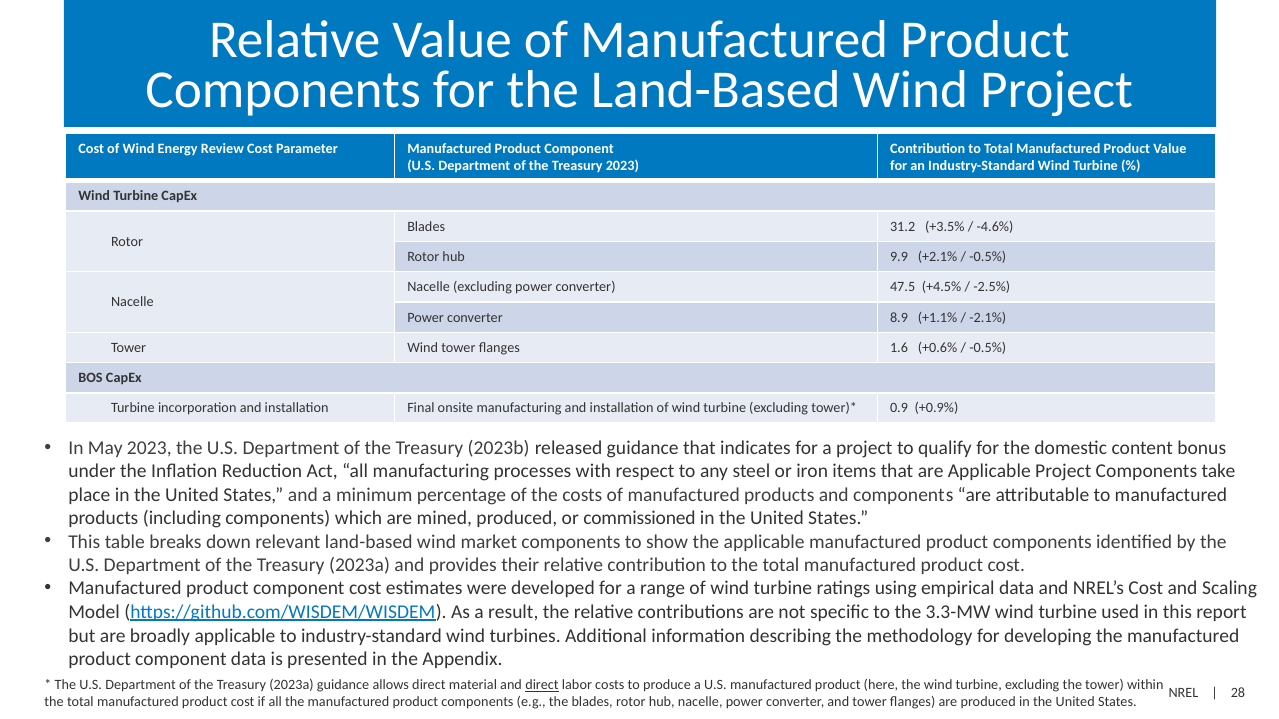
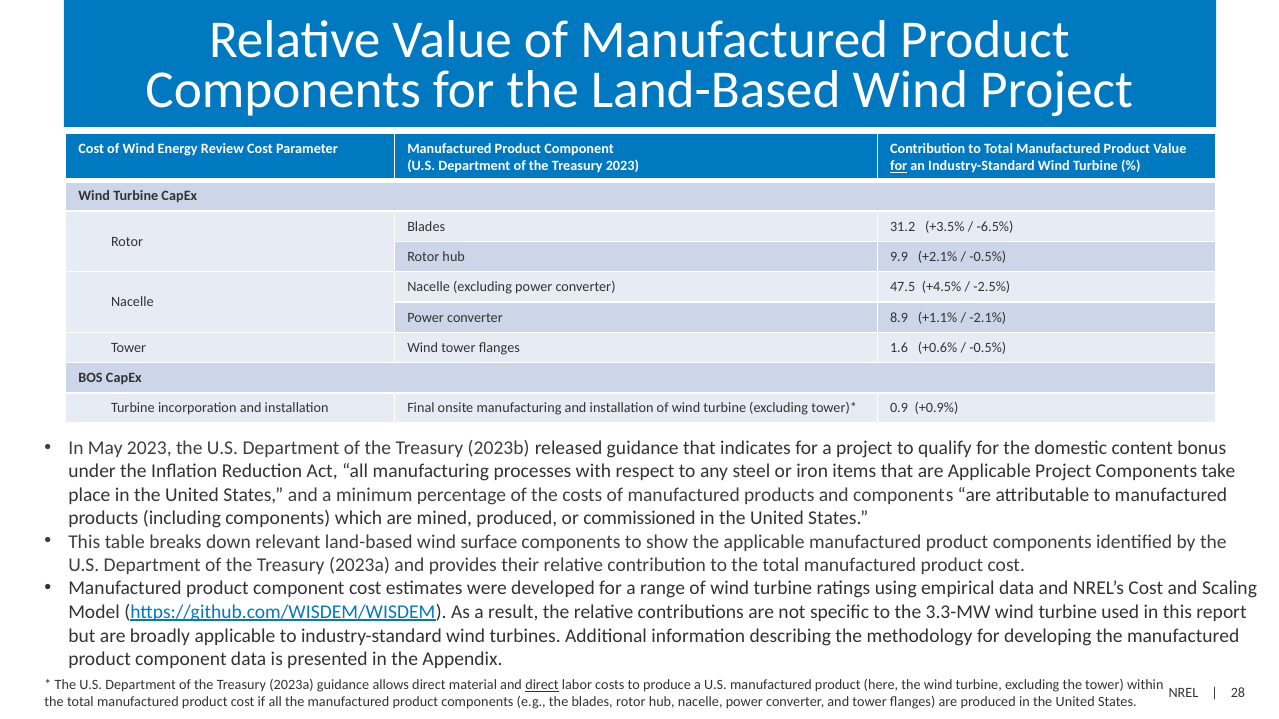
for at (899, 166) underline: none -> present
-4.6%: -4.6% -> -6.5%
market: market -> surface
